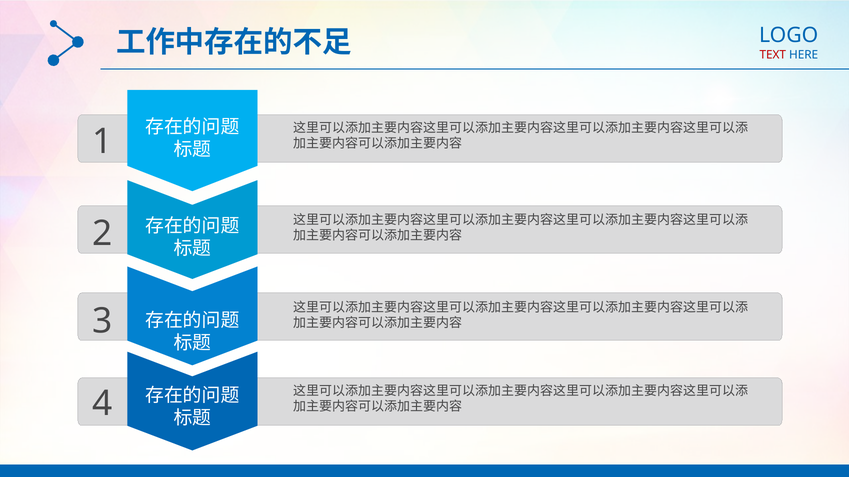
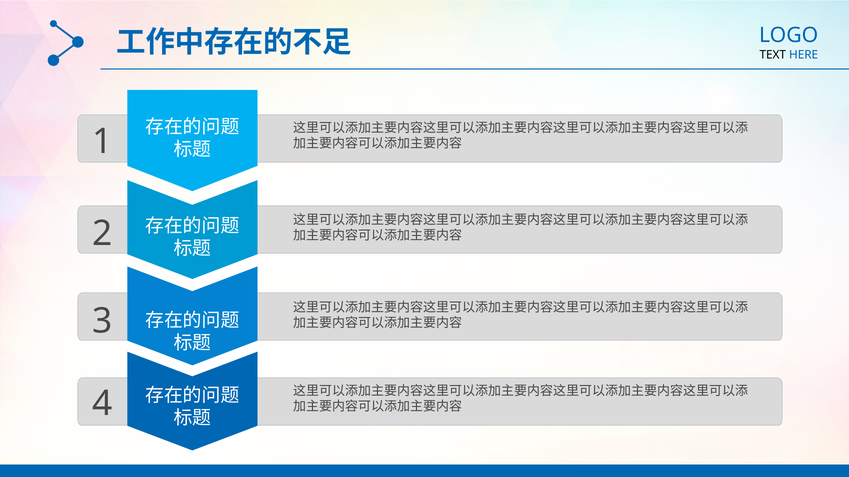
TEXT colour: red -> black
